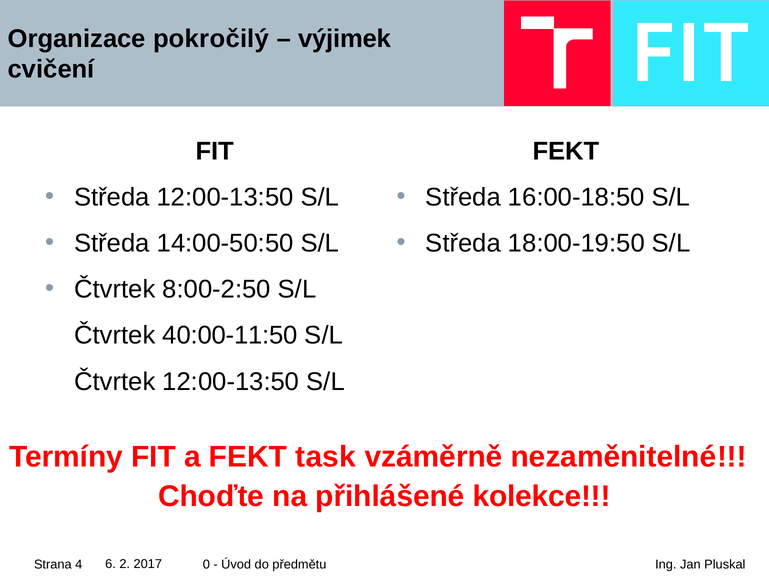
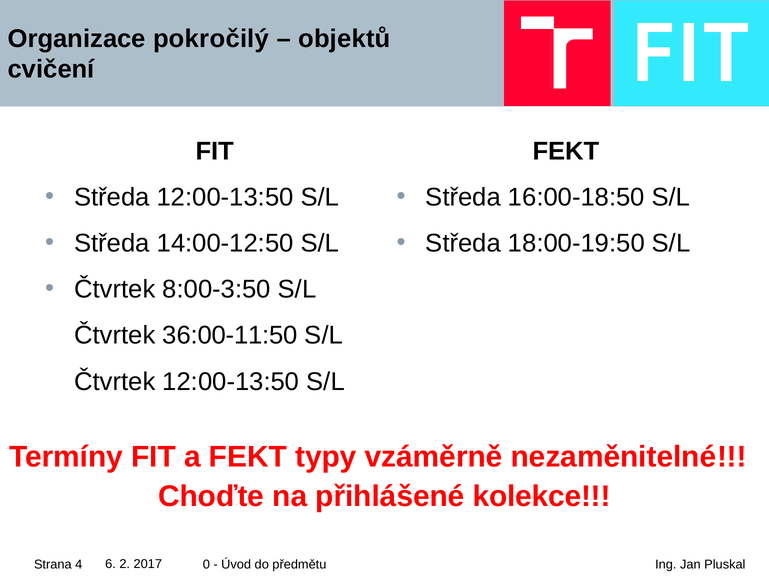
výjimek: výjimek -> objektů
14:00-50:50: 14:00-50:50 -> 14:00-12:50
8:00-2:50: 8:00-2:50 -> 8:00-3:50
40:00-11:50: 40:00-11:50 -> 36:00-11:50
task: task -> typy
